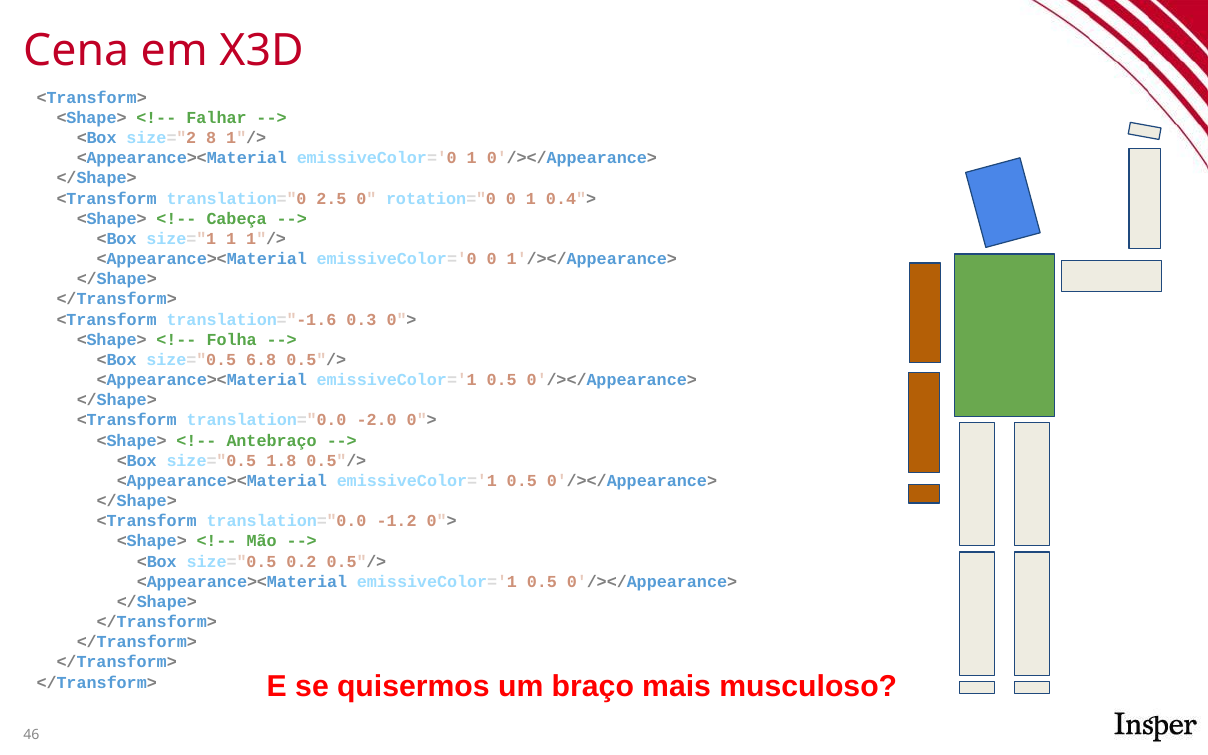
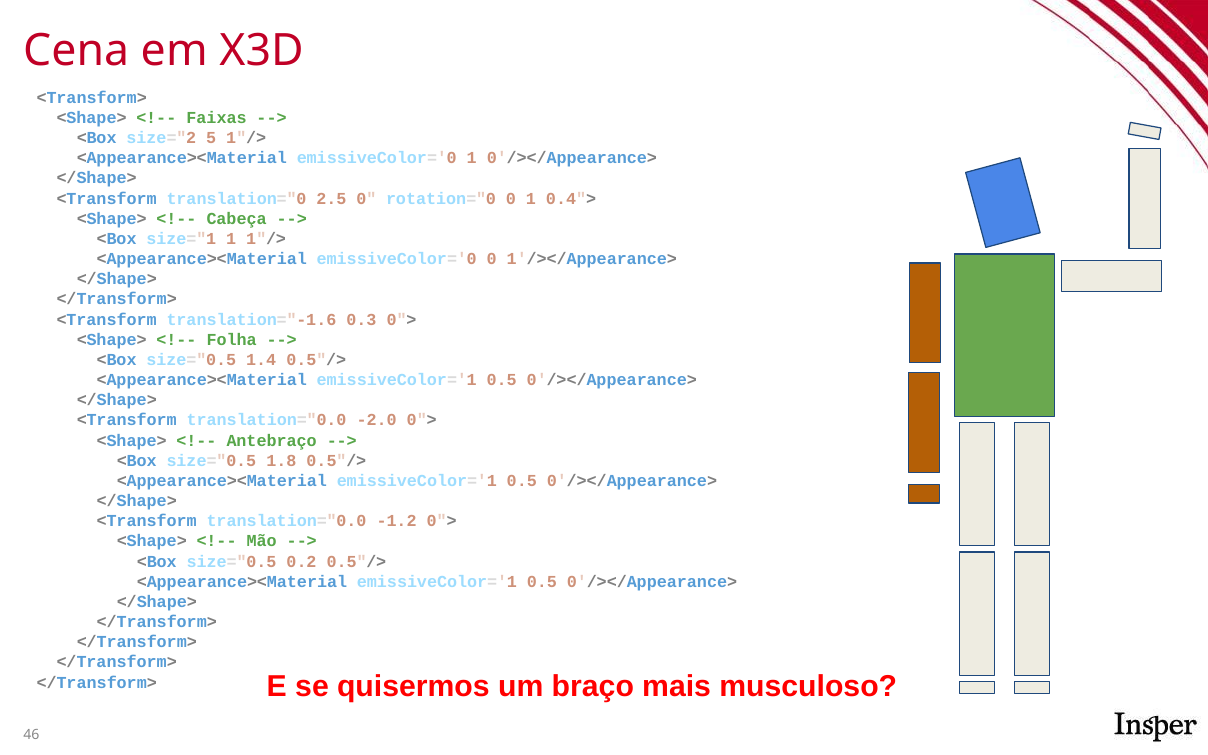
Falhar: Falhar -> Faixas
8: 8 -> 5
6.8: 6.8 -> 1.4
